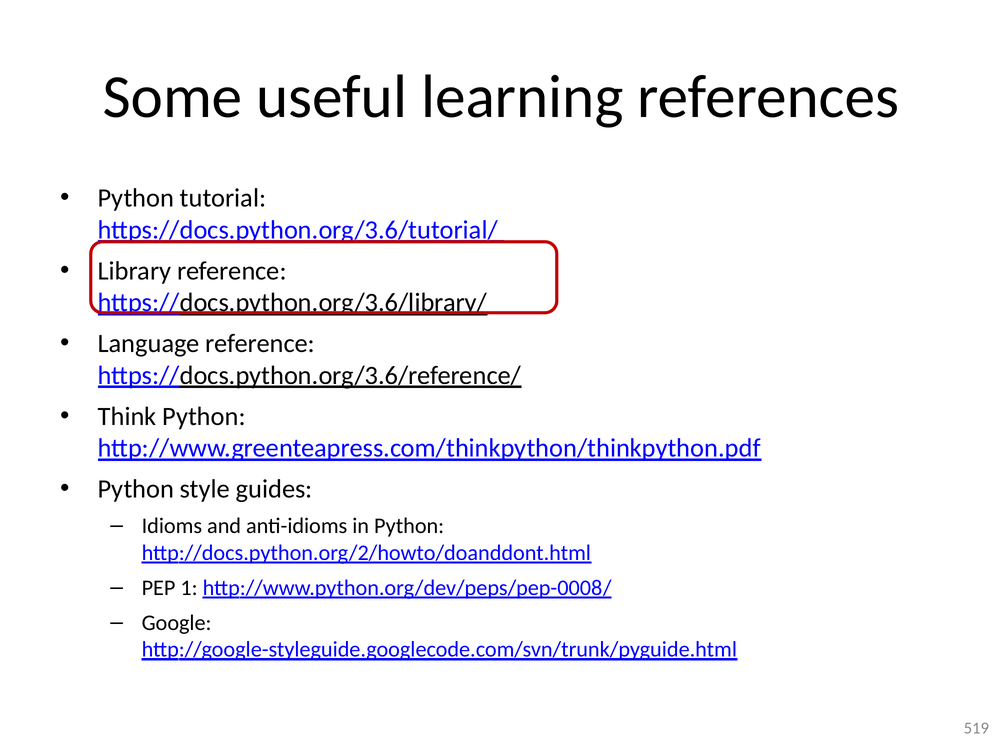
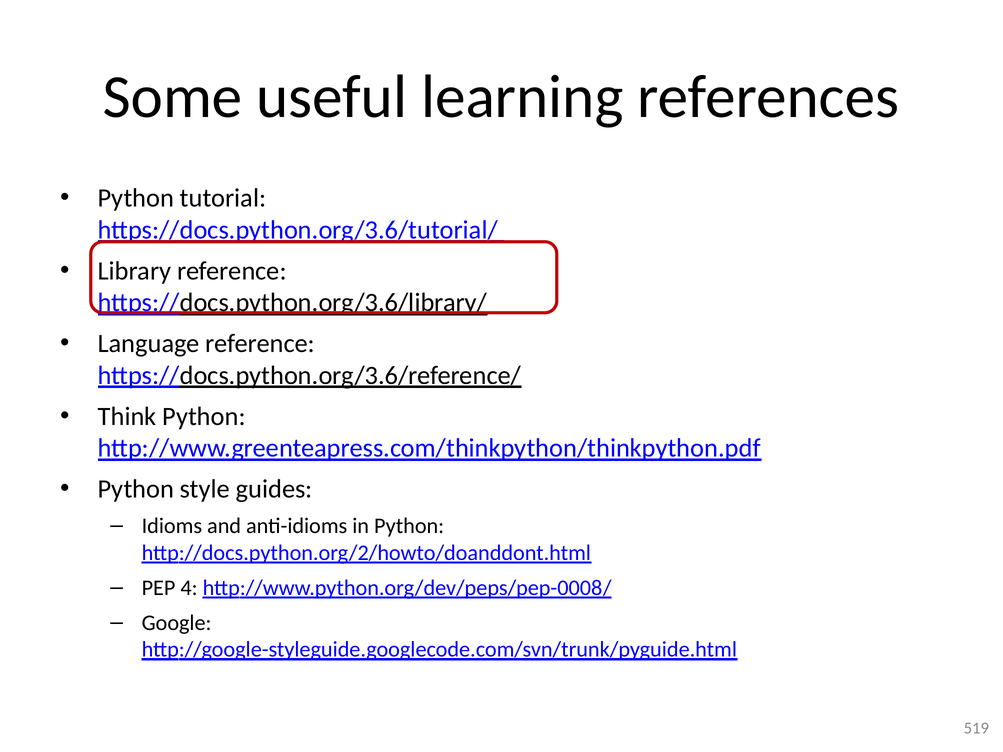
1: 1 -> 4
